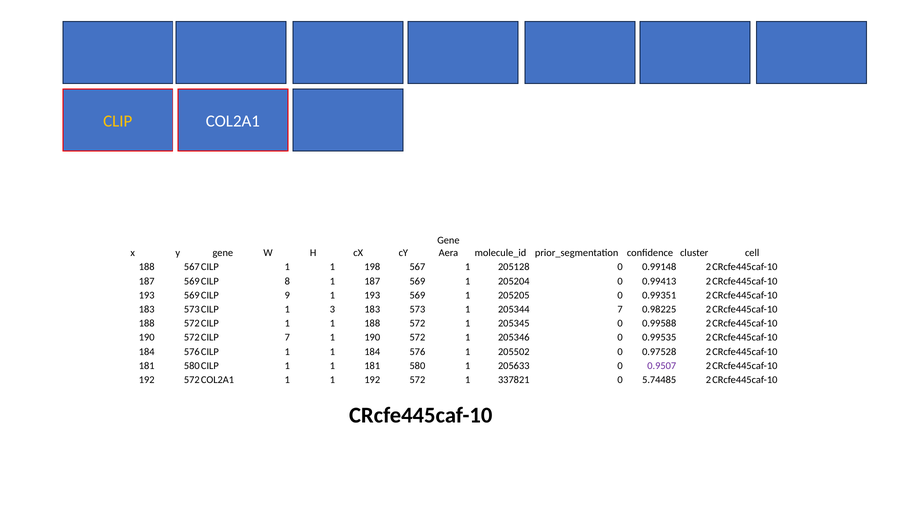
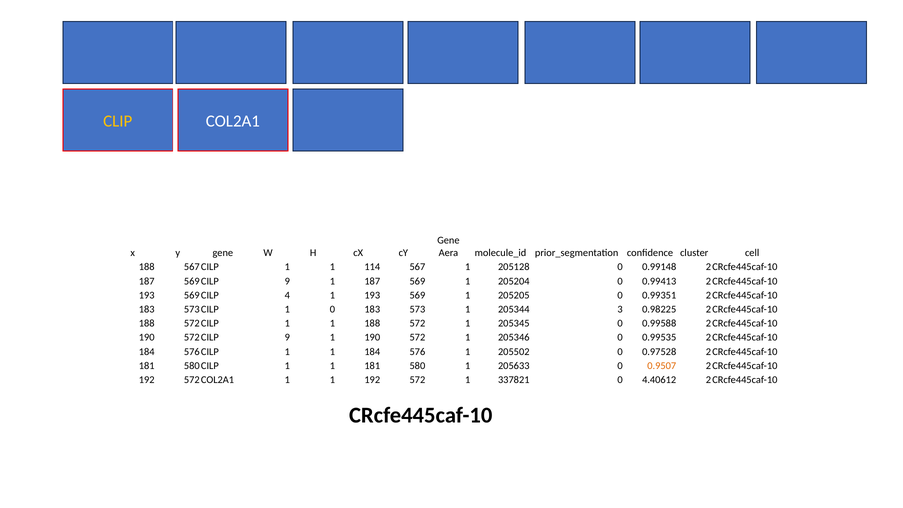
198: 198 -> 114
8 at (287, 281): 8 -> 9
9: 9 -> 4
1 3: 3 -> 0
205344 7: 7 -> 3
7 at (287, 338): 7 -> 9
0.9507 colour: purple -> orange
5.74485: 5.74485 -> 4.40612
